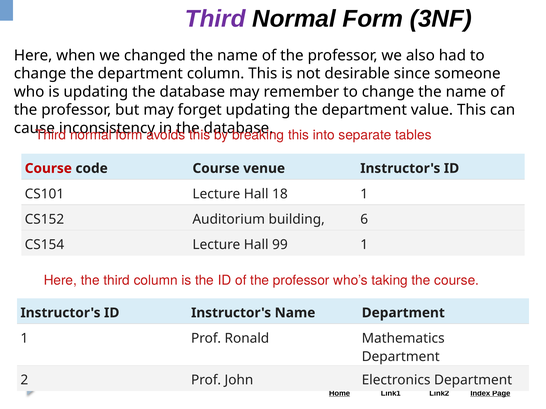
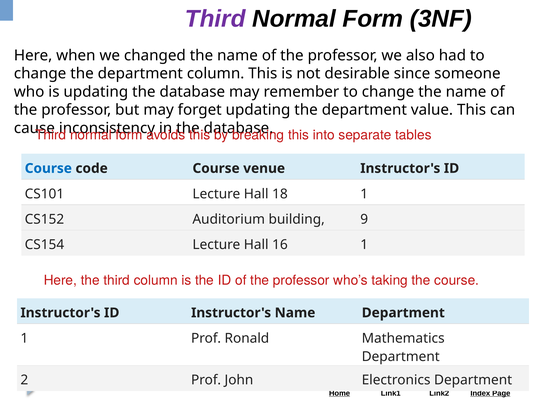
Course at (48, 169) colour: red -> blue
6: 6 -> 9
99: 99 -> 16
